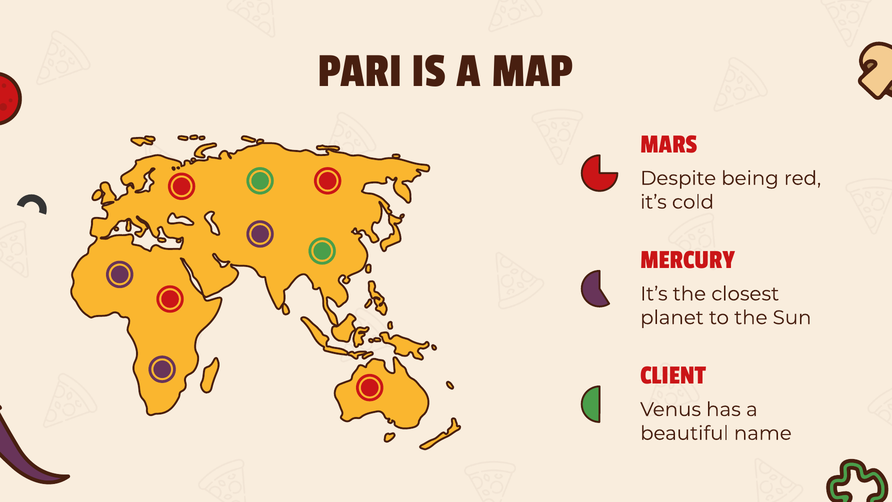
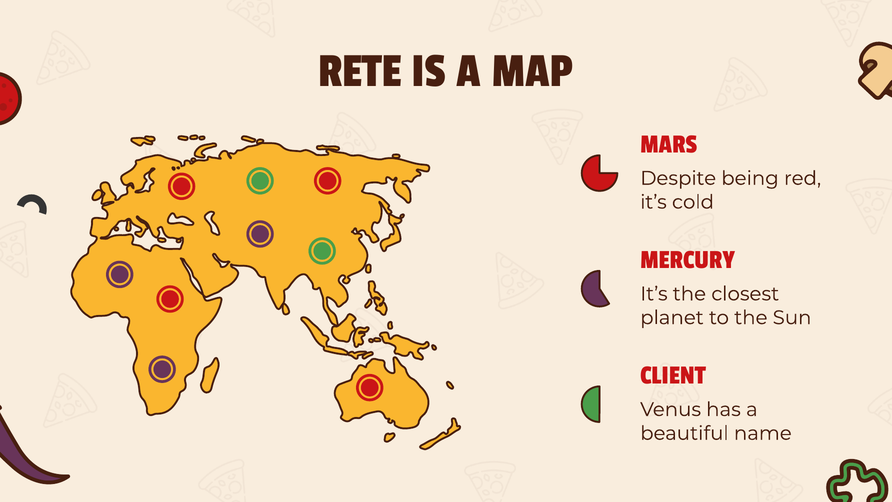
PARI: PARI -> RETE
